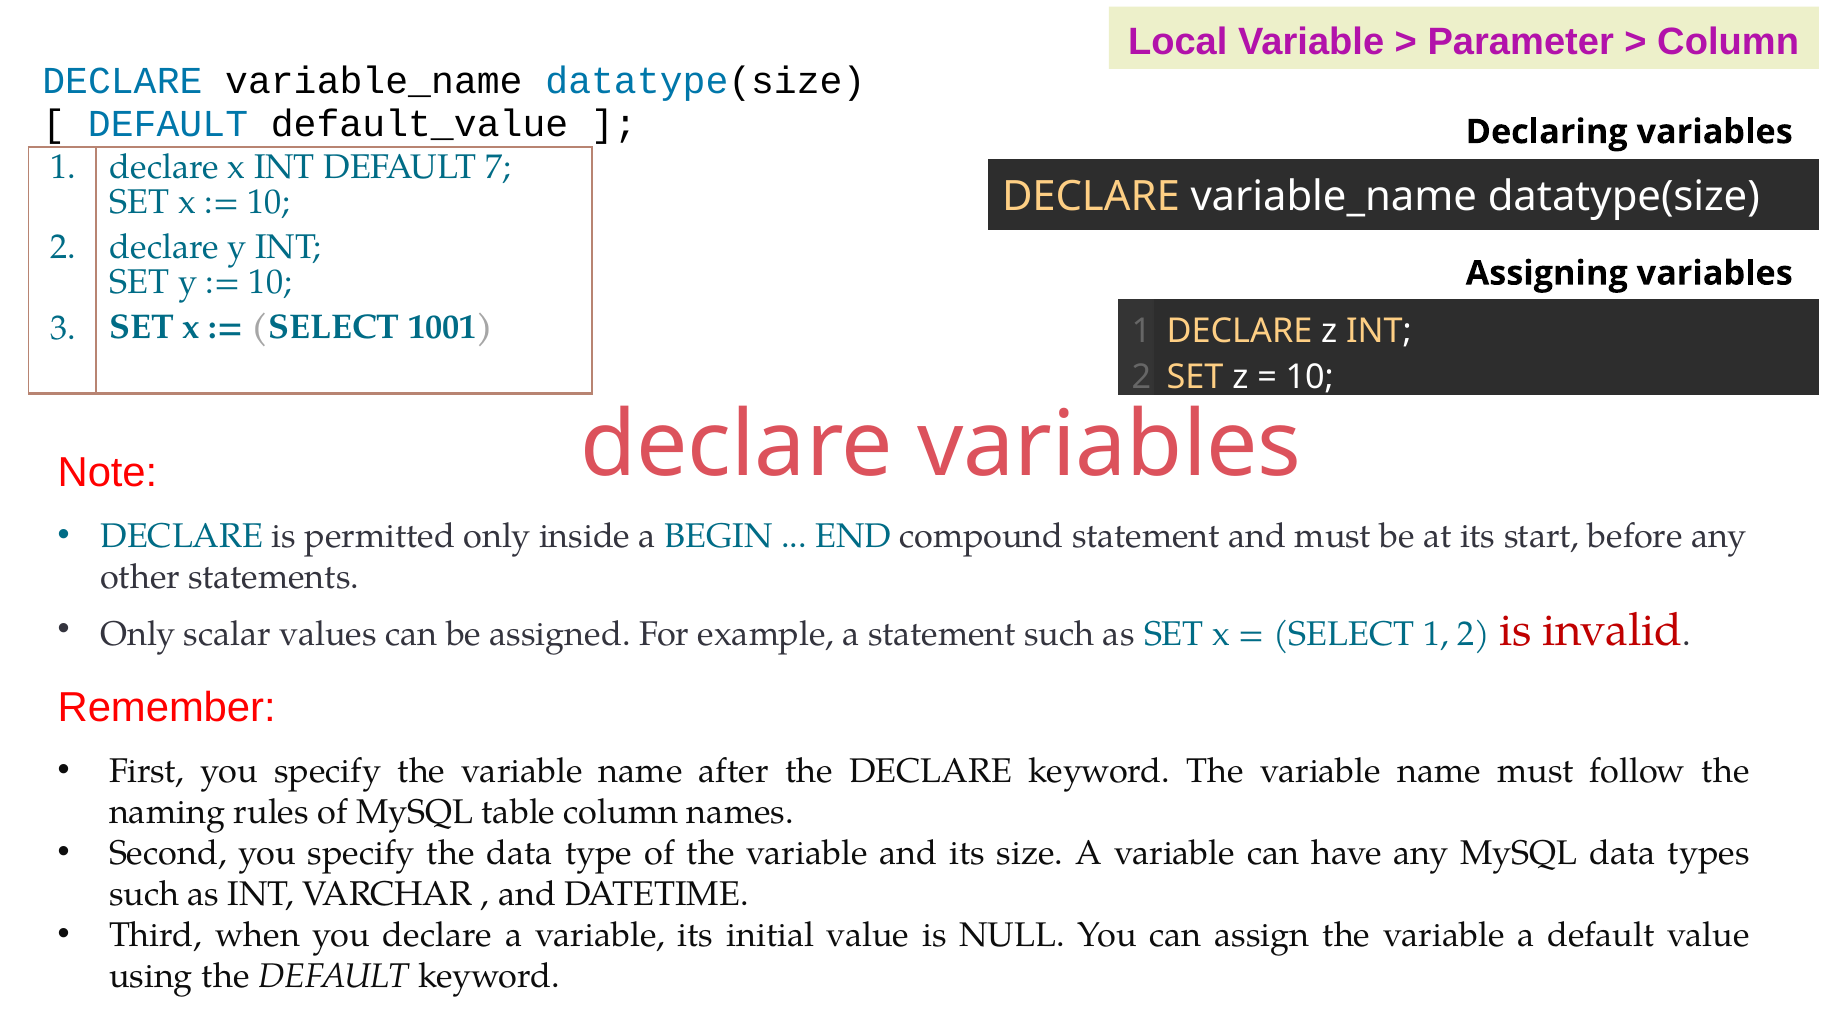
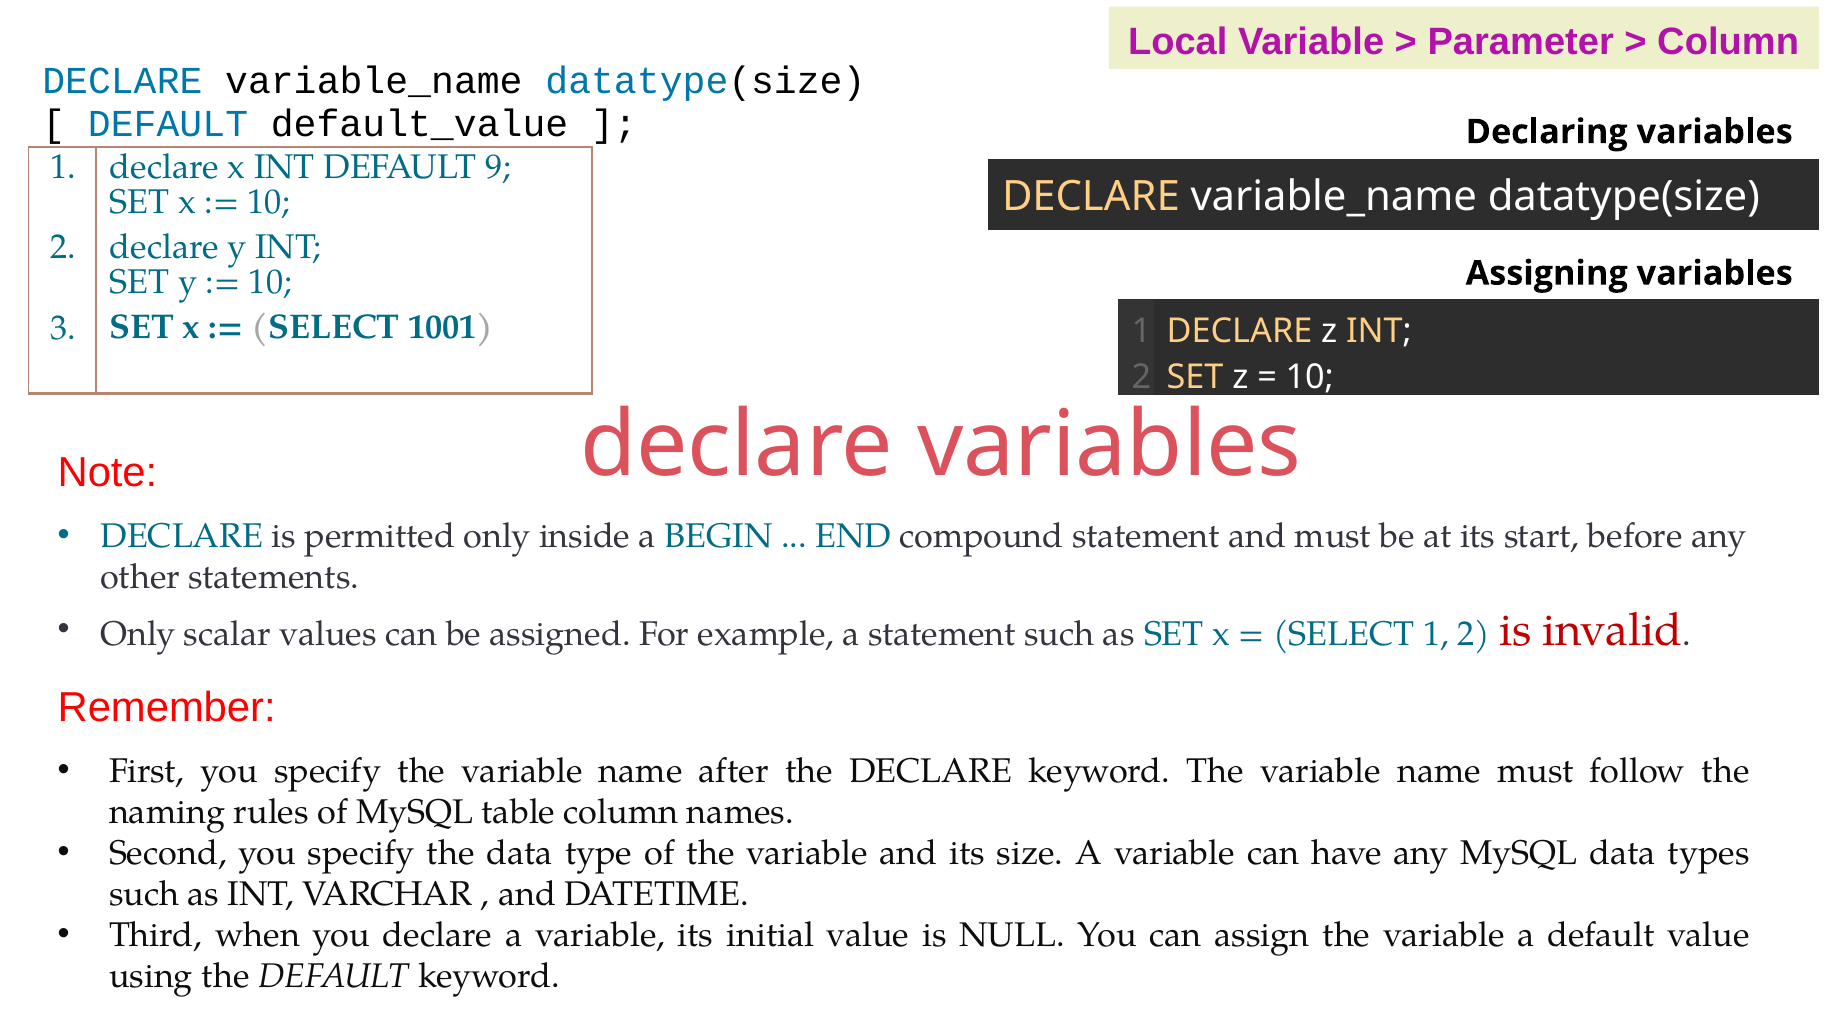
7: 7 -> 9
